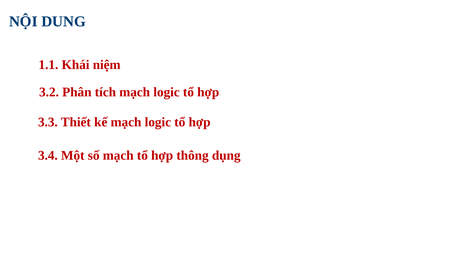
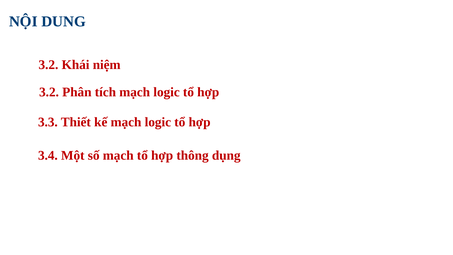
1.1 at (48, 65): 1.1 -> 3.2
